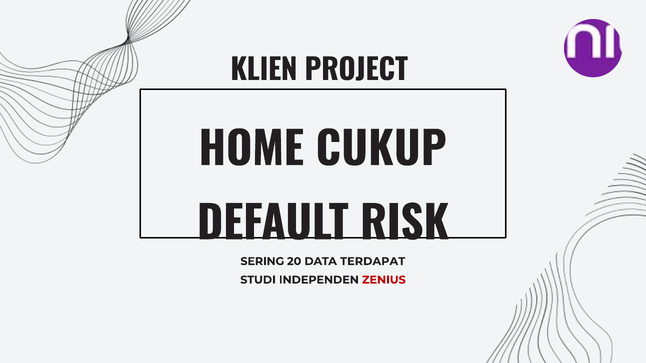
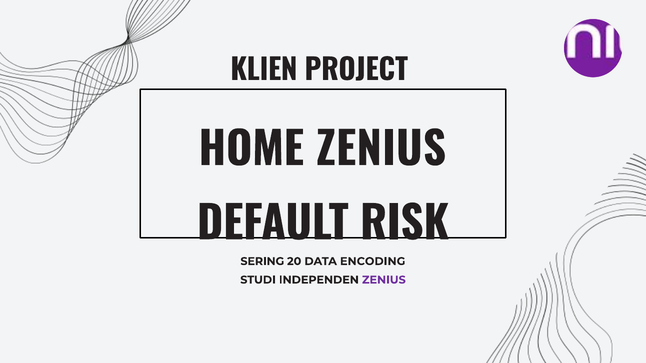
HOME CUKUP: CUKUP -> ZENIUS
TERDAPAT: TERDAPAT -> ENCODING
ZENIUS at (384, 280) colour: red -> purple
